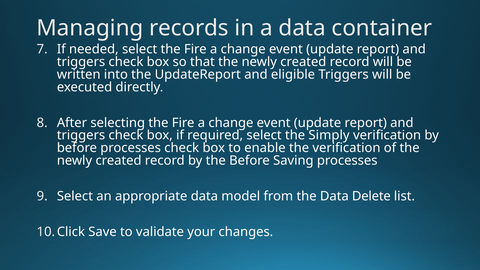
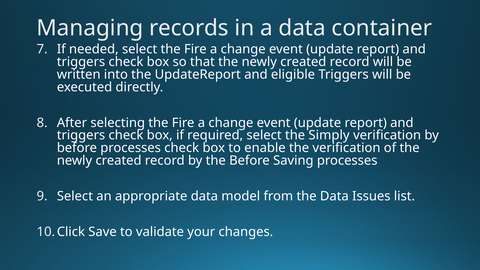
Delete: Delete -> Issues
